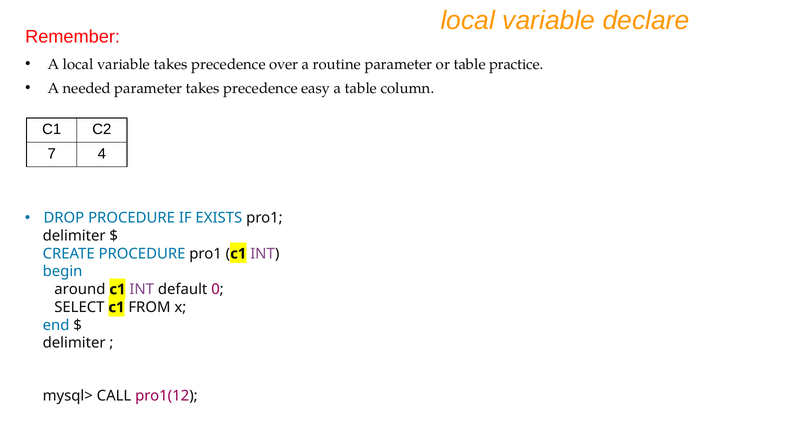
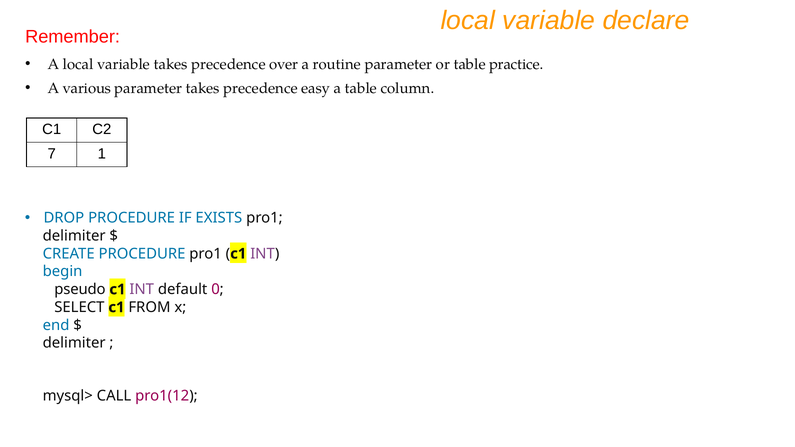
needed: needed -> various
4: 4 -> 1
around: around -> pseudo
